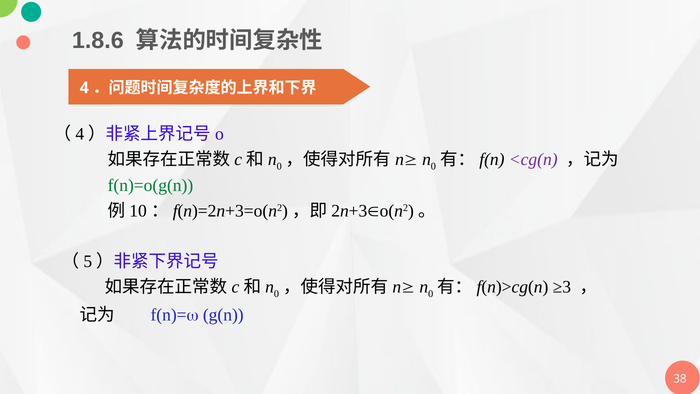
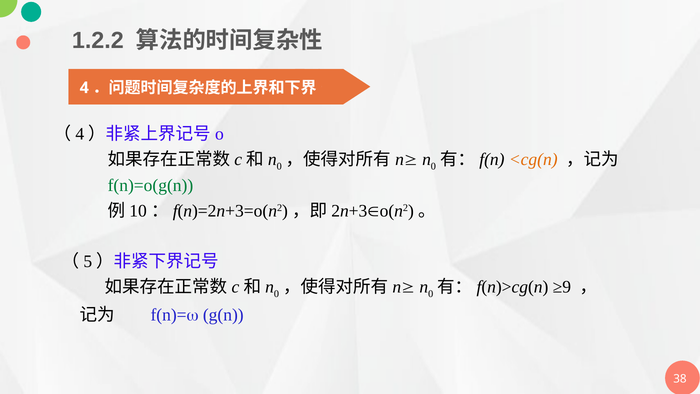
1.8.6: 1.8.6 -> 1.2.2
<cg(n colour: purple -> orange
≥3: ≥3 -> ≥9
